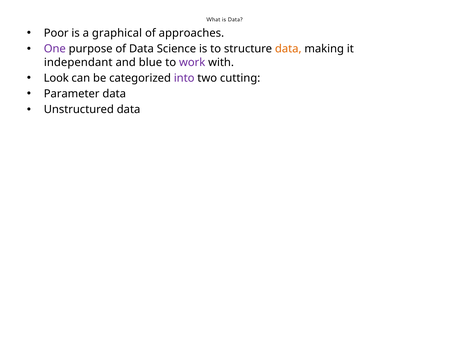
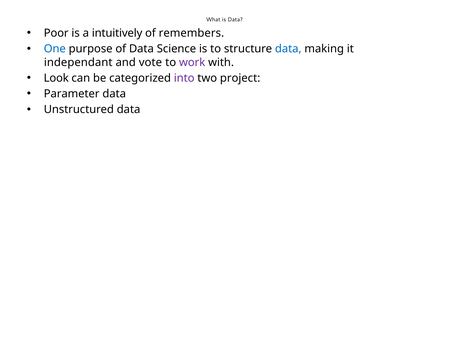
graphical: graphical -> intuitively
approaches: approaches -> remembers
One colour: purple -> blue
data at (288, 49) colour: orange -> blue
blue: blue -> vote
cutting: cutting -> project
